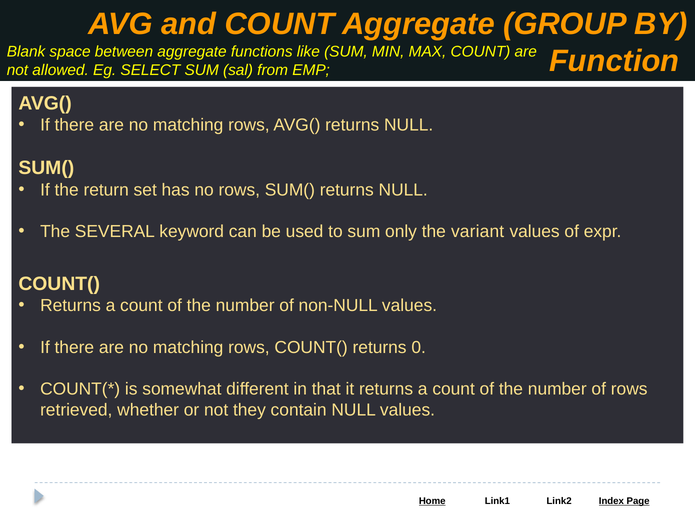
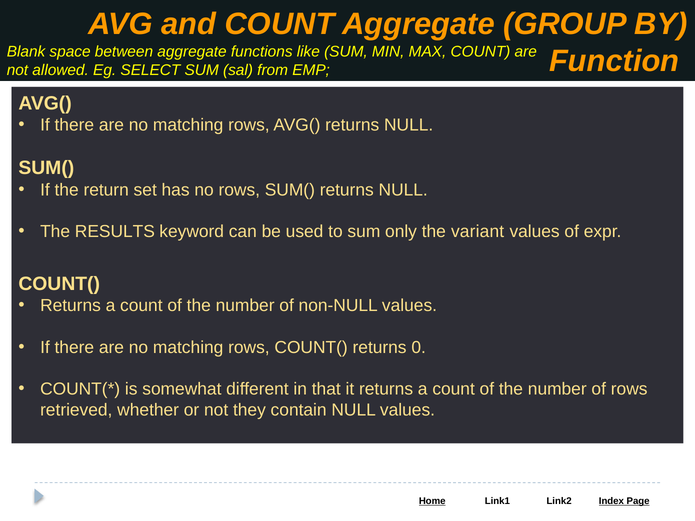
SEVERAL: SEVERAL -> RESULTS
